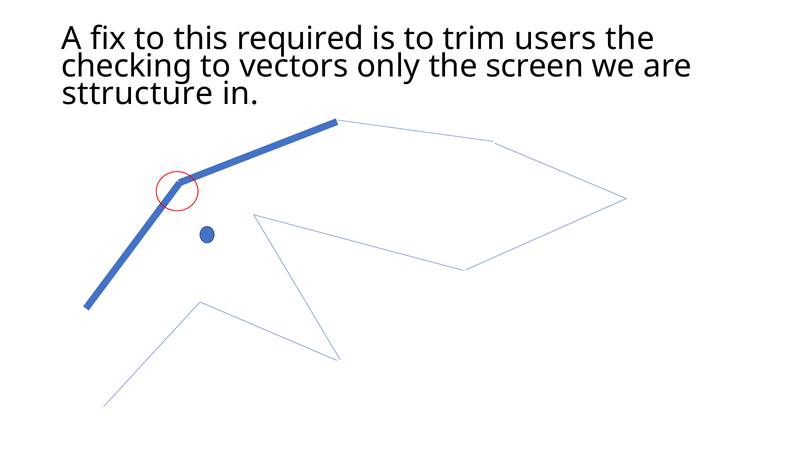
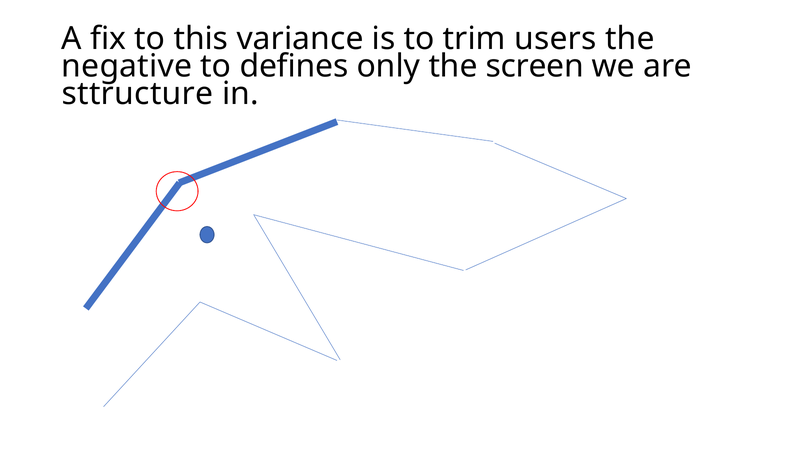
required: required -> variance
checking: checking -> negative
vectors: vectors -> defines
